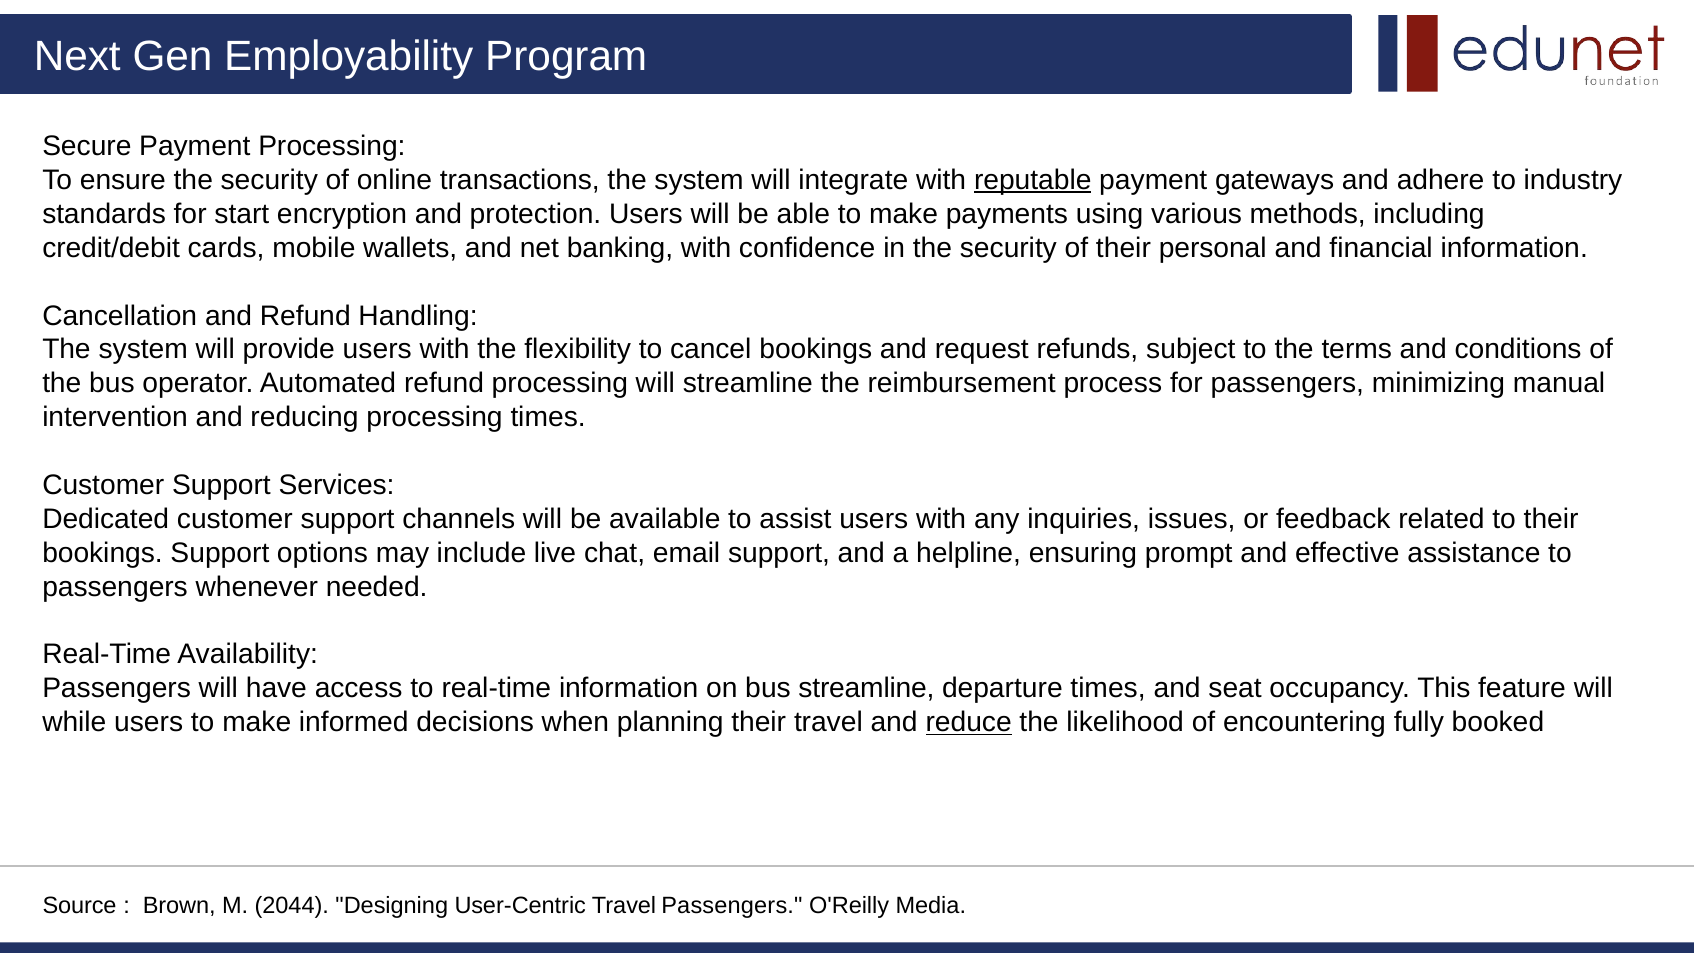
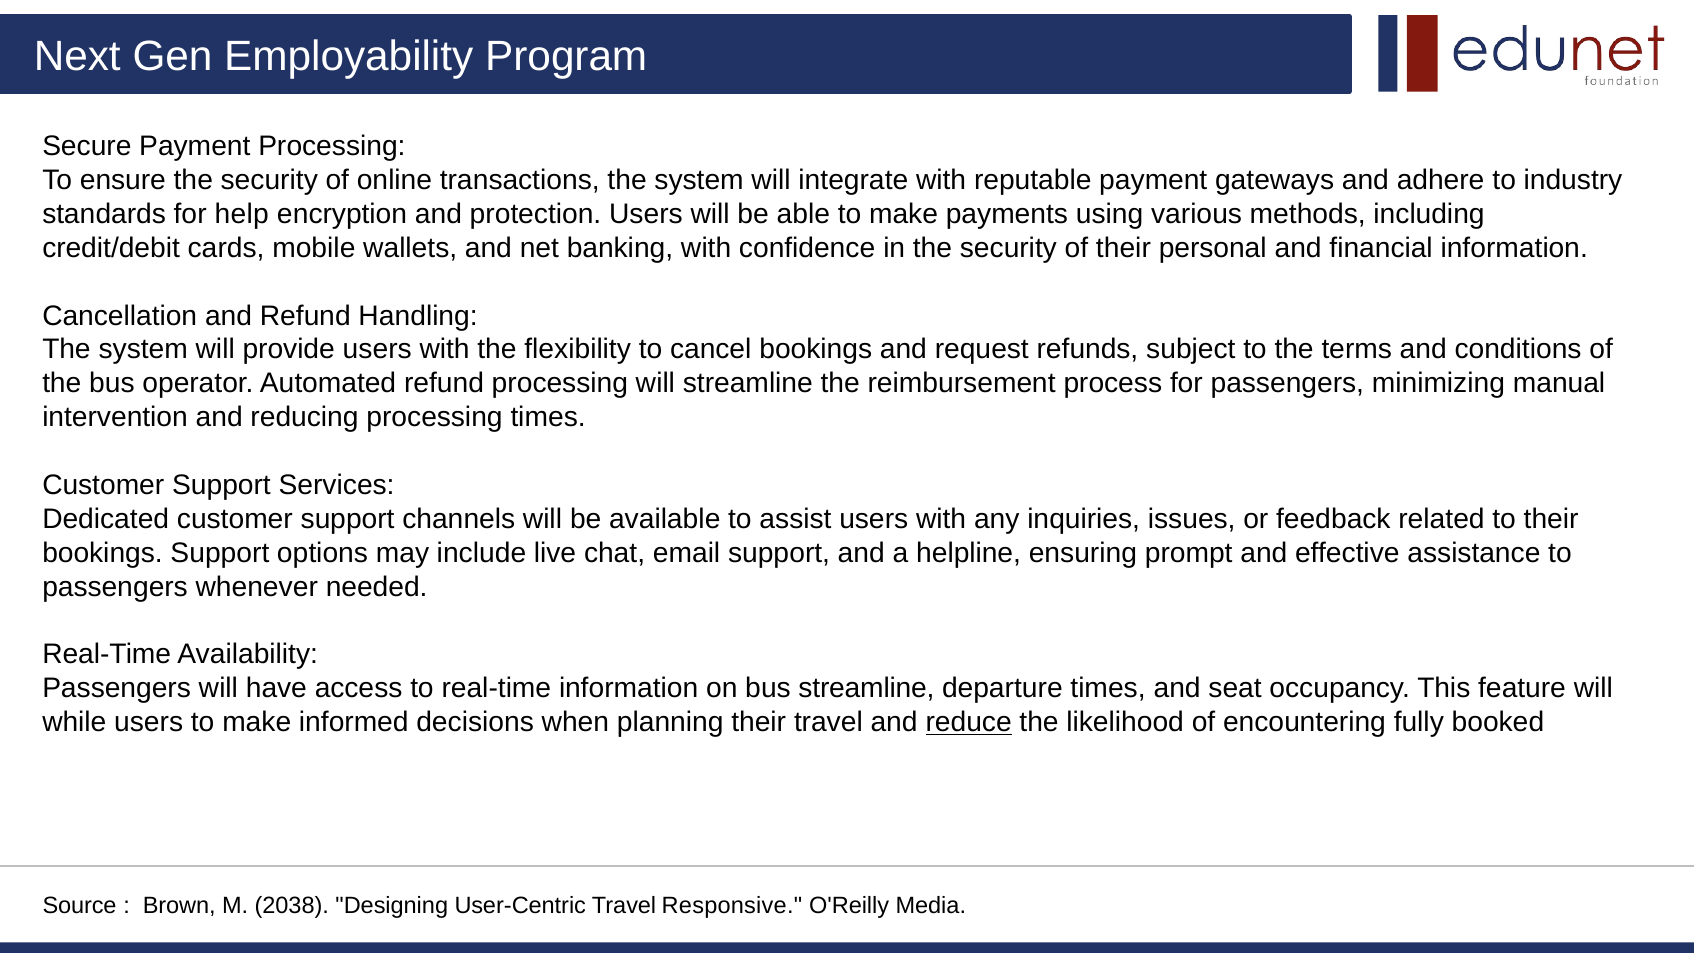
reputable underline: present -> none
start: start -> help
2044: 2044 -> 2038
Travel Passengers: Passengers -> Responsive
